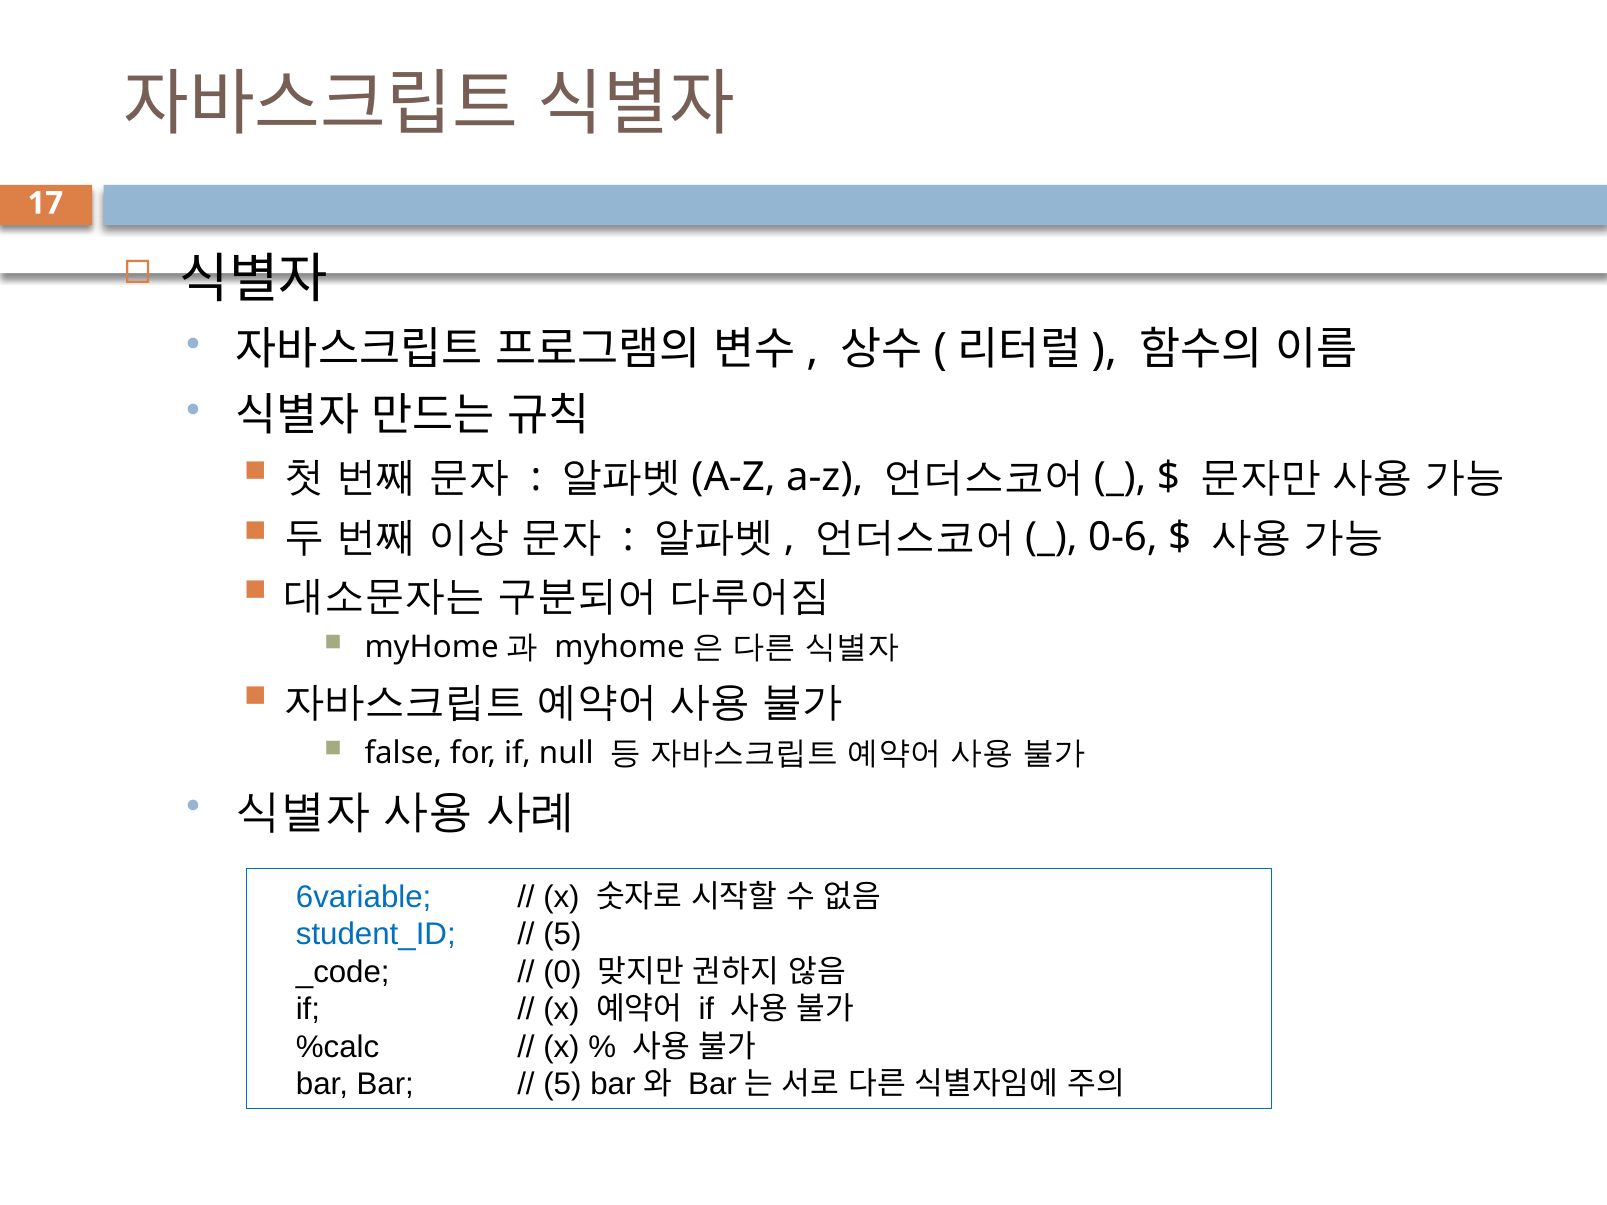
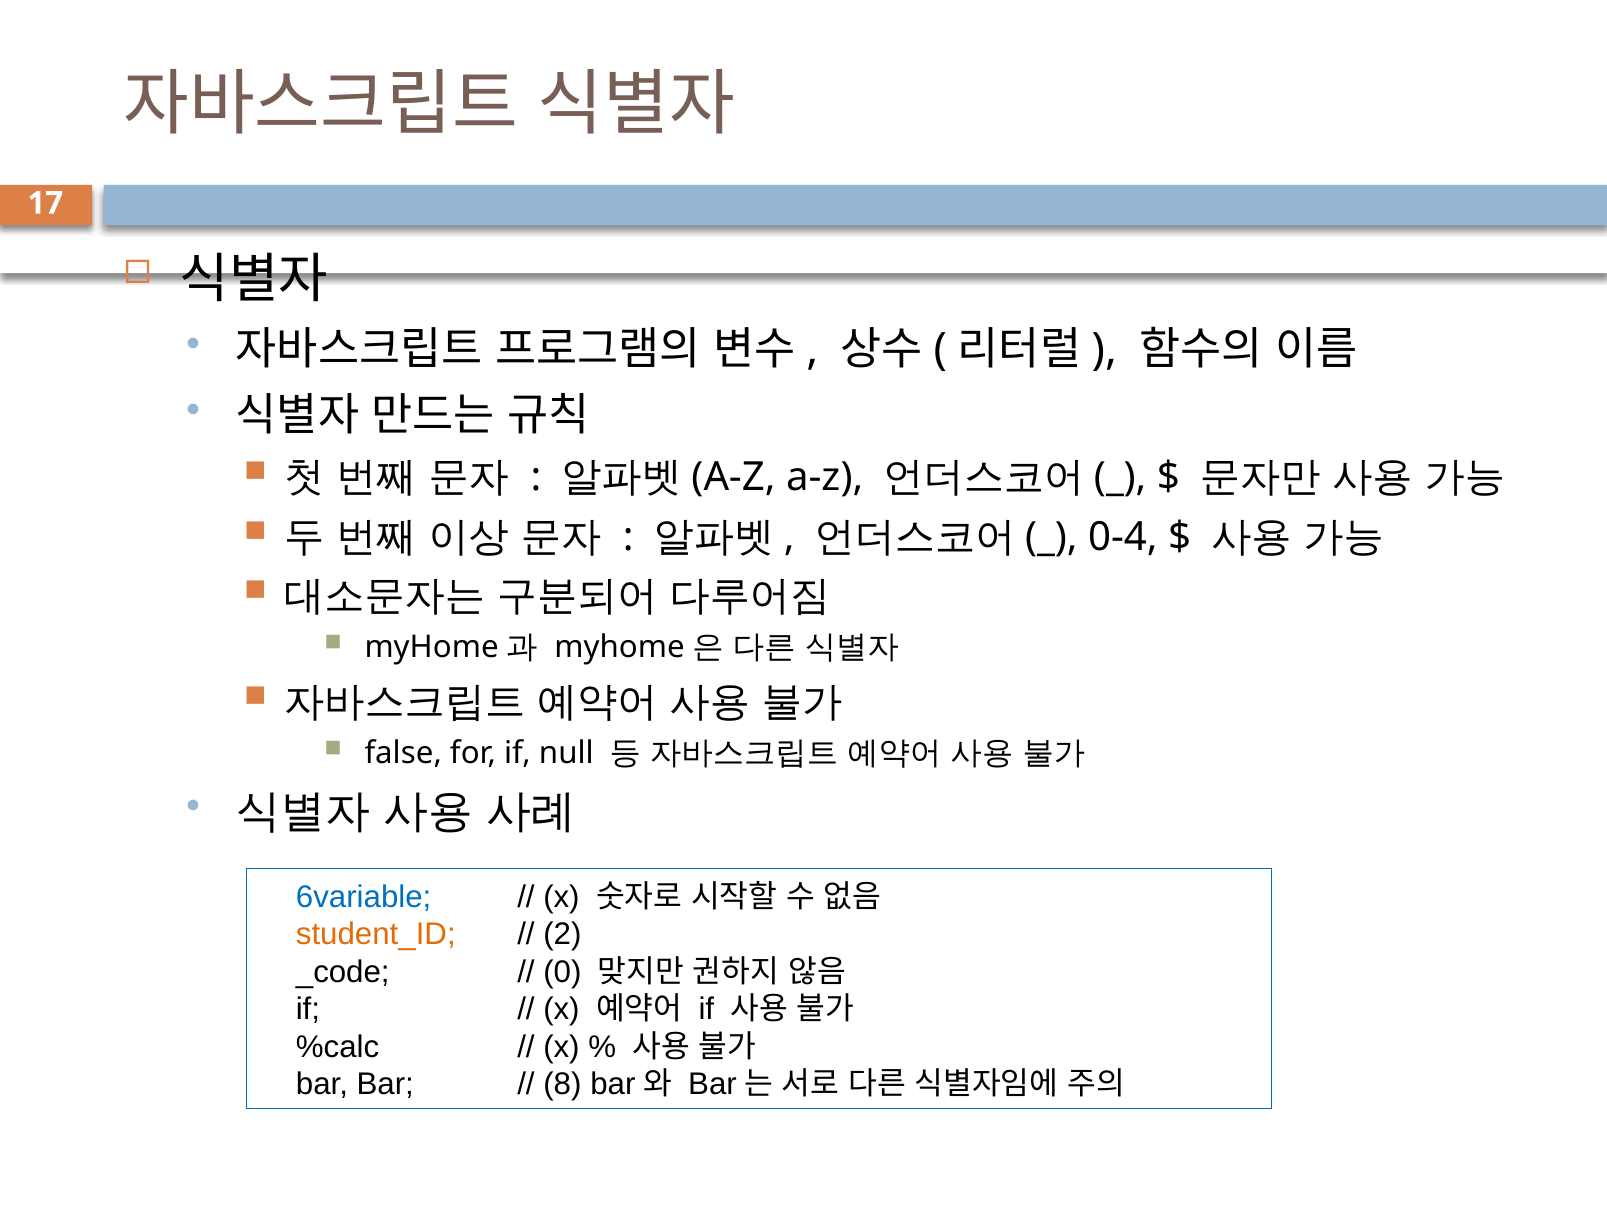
0-6: 0-6 -> 0-4
student_ID colour: blue -> orange
5 at (562, 935): 5 -> 2
5 at (562, 1085): 5 -> 8
